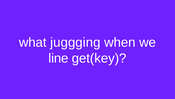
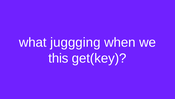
line: line -> this
